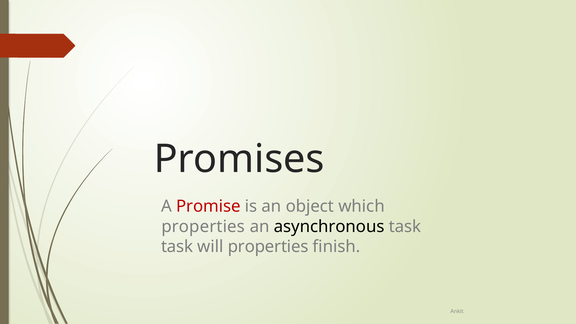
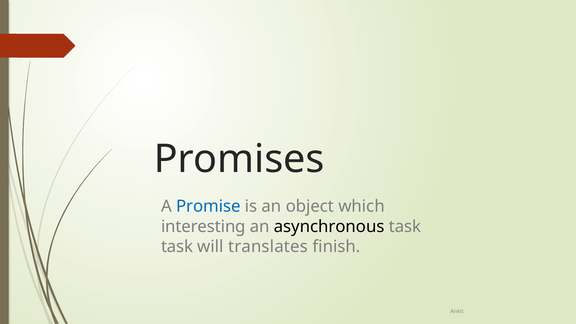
Promise colour: red -> blue
properties at (203, 227): properties -> interesting
will properties: properties -> translates
